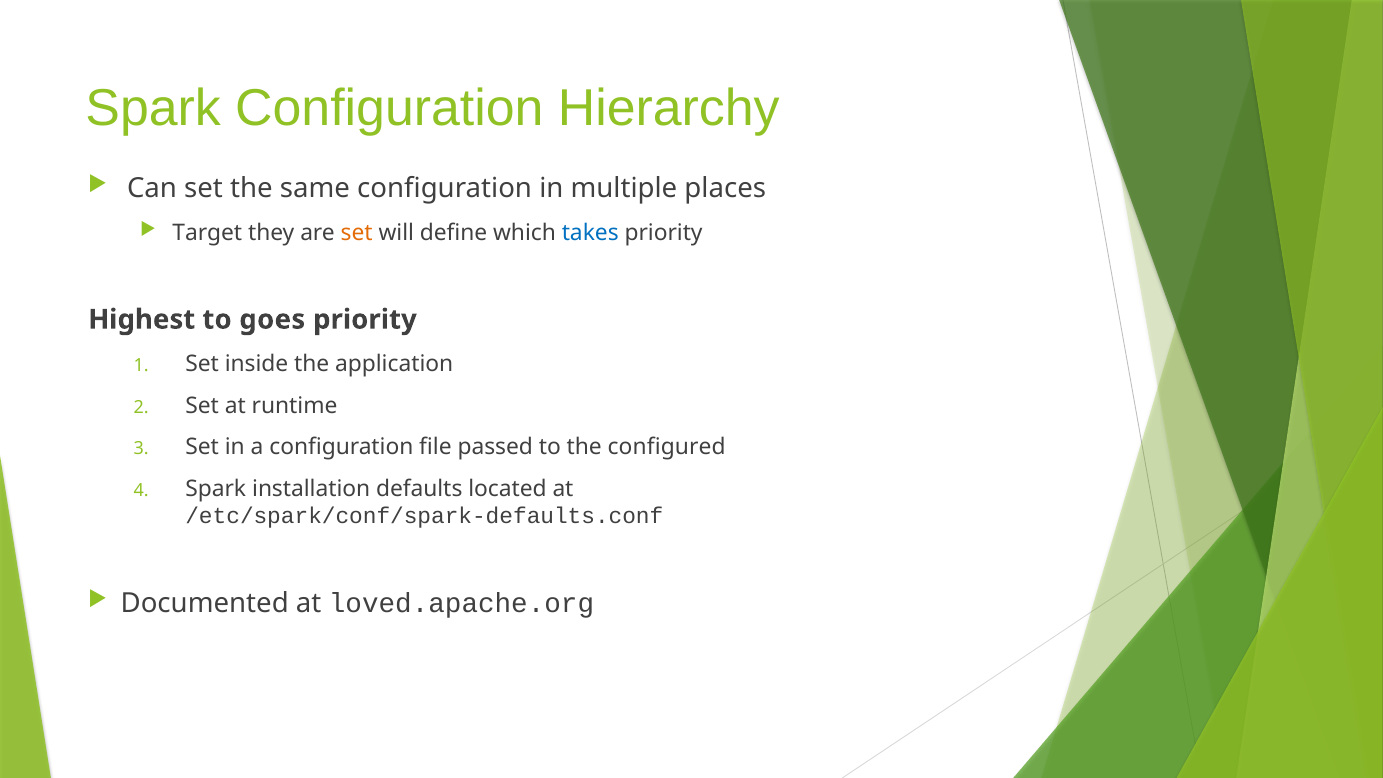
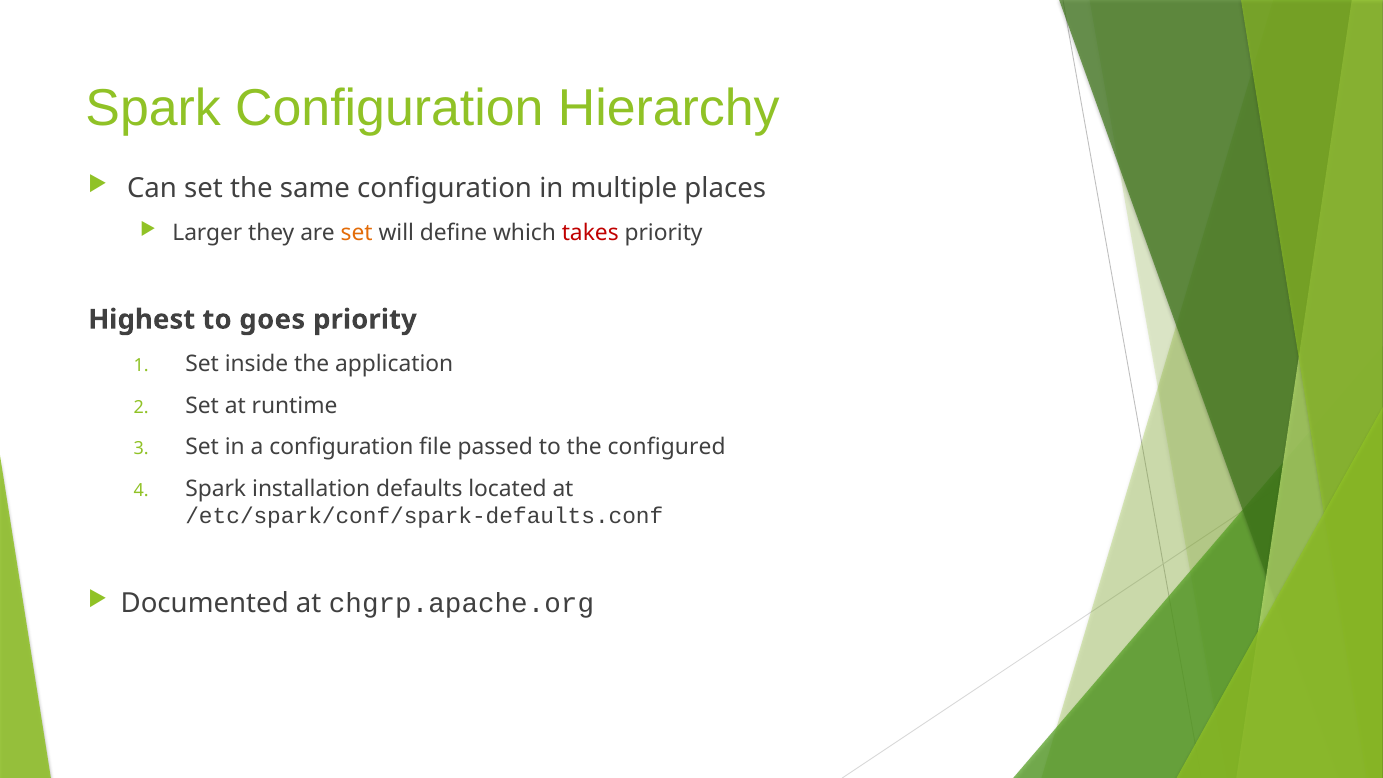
Target: Target -> Larger
takes colour: blue -> red
loved.apache.org: loved.apache.org -> chgrp.apache.org
